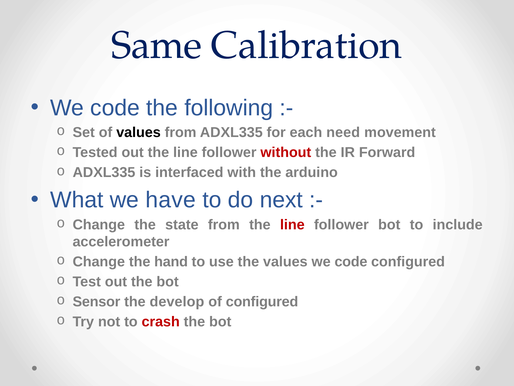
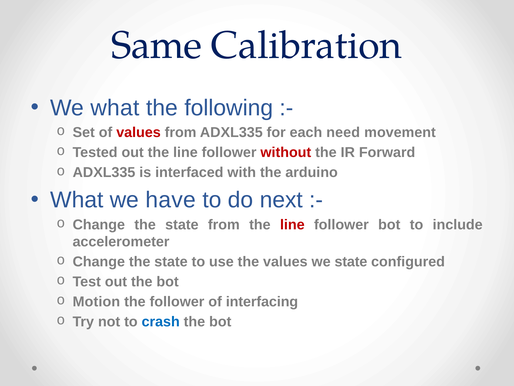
code at (115, 108): code -> what
values at (138, 132) colour: black -> red
hand at (171, 261): hand -> state
values we code: code -> state
Sensor: Sensor -> Motion
the develop: develop -> follower
of configured: configured -> interfacing
crash colour: red -> blue
